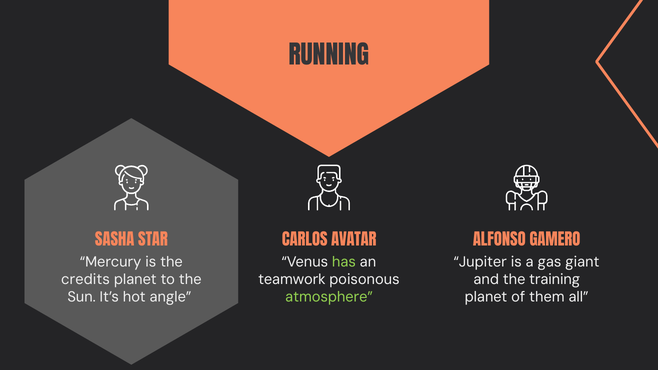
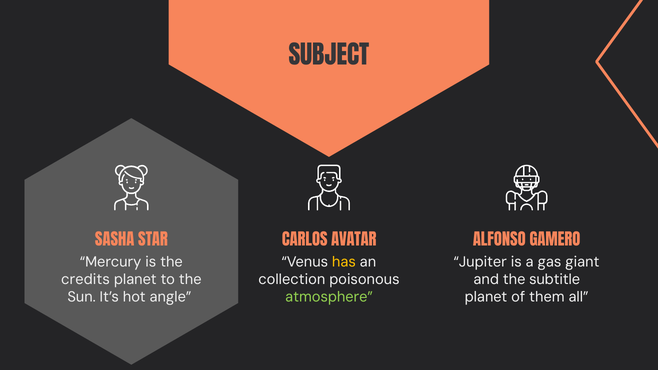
RUNNING: RUNNING -> SUBJECT
has colour: light green -> yellow
teamwork: teamwork -> collection
training: training -> subtitle
